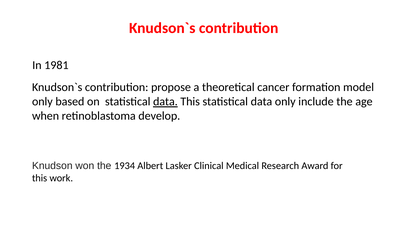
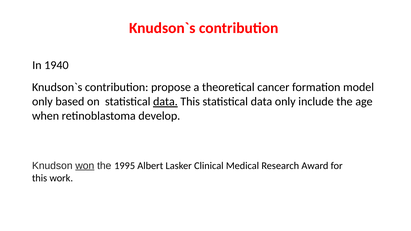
1981: 1981 -> 1940
won underline: none -> present
1934: 1934 -> 1995
